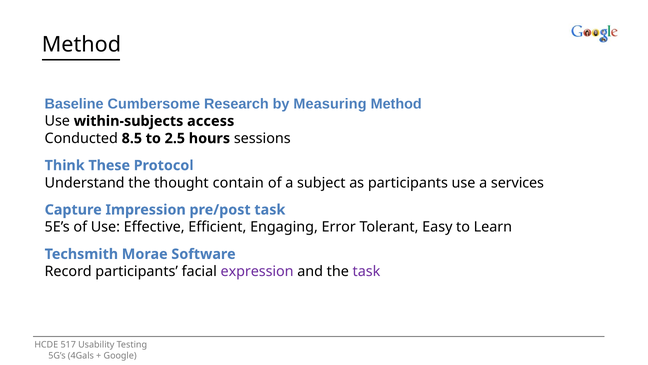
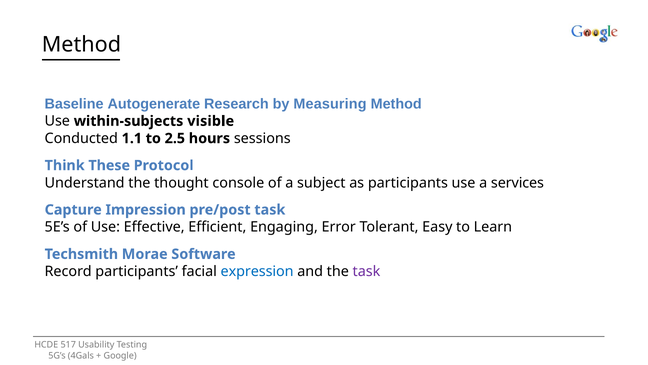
Cumbersome: Cumbersome -> Autogenerate
access: access -> visible
8.5: 8.5 -> 1.1
contain: contain -> console
expression colour: purple -> blue
